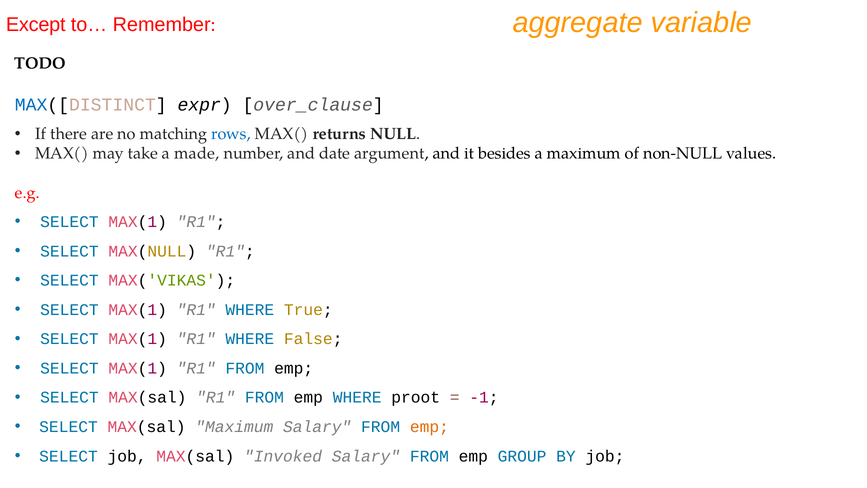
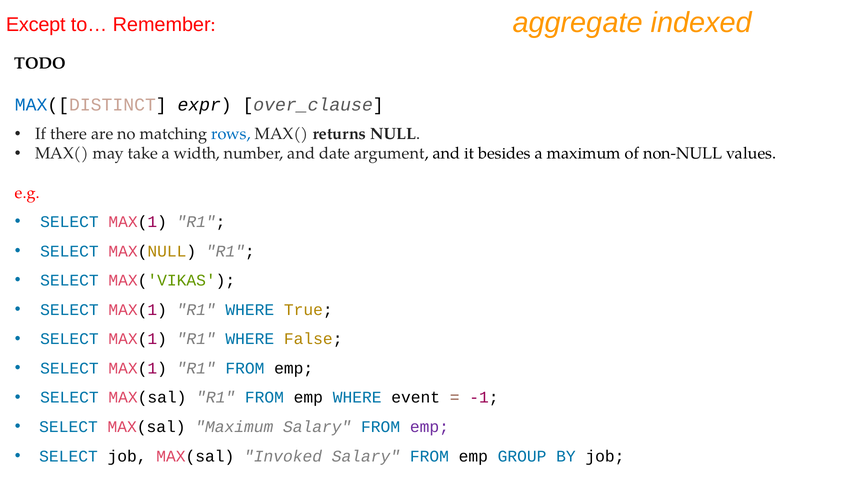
variable: variable -> indexed
made: made -> width
proot: proot -> event
emp at (429, 427) colour: orange -> purple
